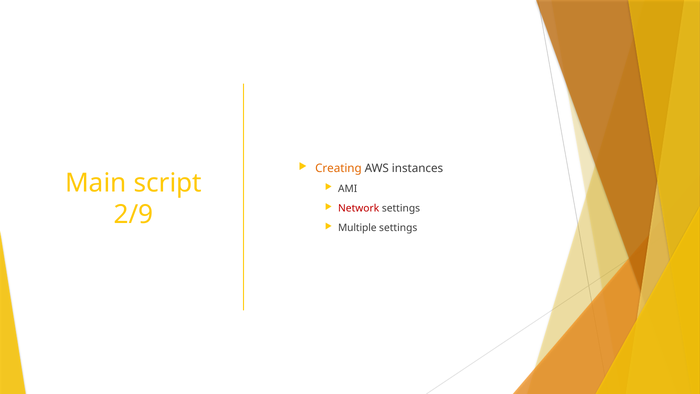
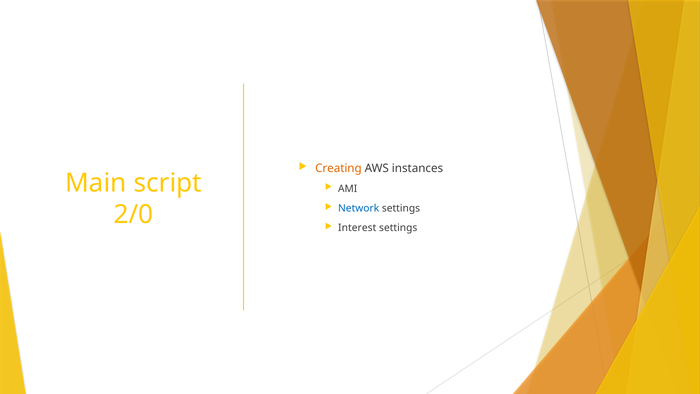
Network colour: red -> blue
2/9: 2/9 -> 2/0
Multiple: Multiple -> Interest
